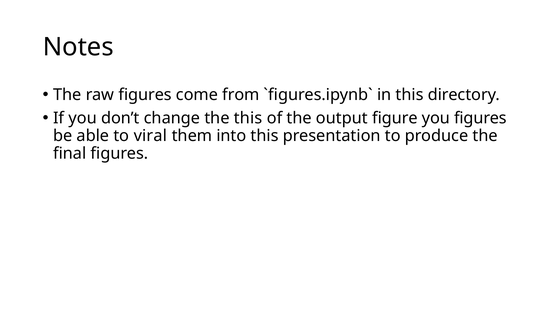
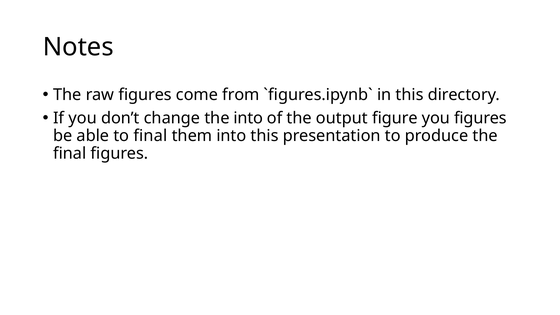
the this: this -> into
to viral: viral -> final
